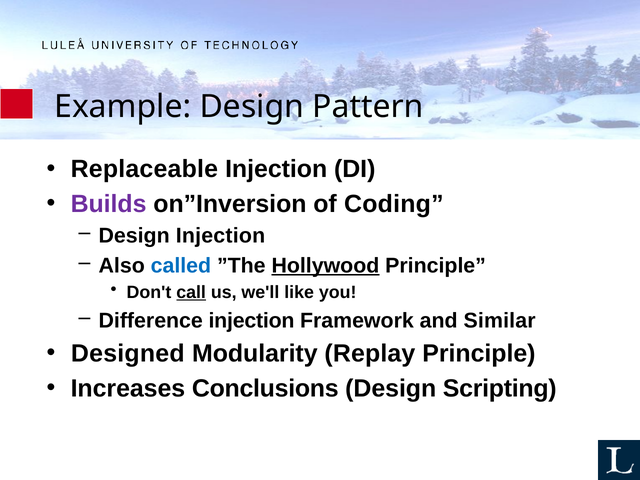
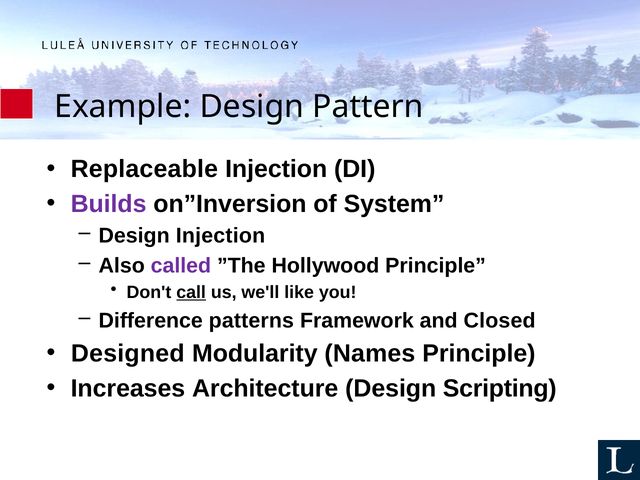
Coding: Coding -> System
called colour: blue -> purple
Hollywood underline: present -> none
Difference injection: injection -> patterns
Similar: Similar -> Closed
Replay: Replay -> Names
Conclusions: Conclusions -> Architecture
